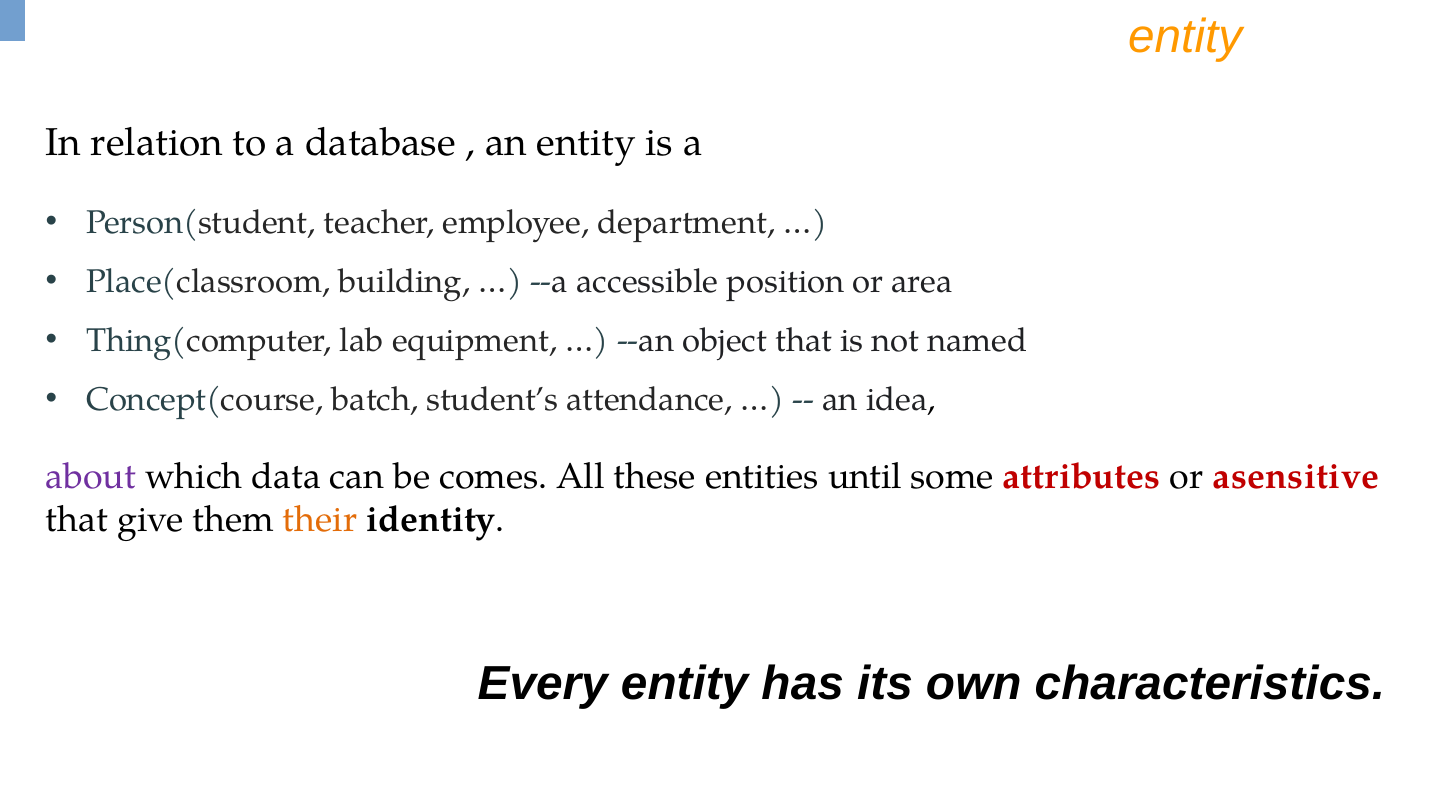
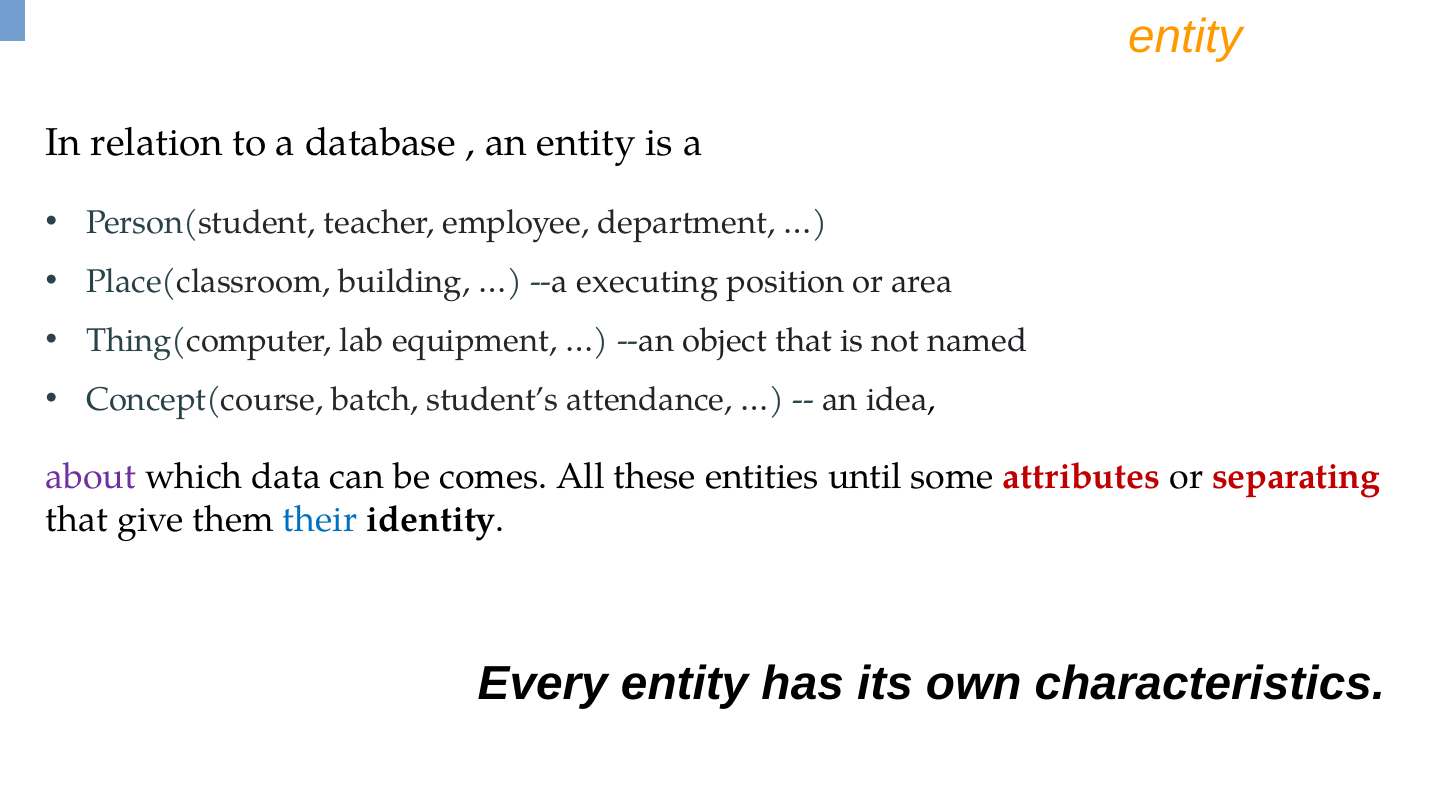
accessible: accessible -> executing
asensitive: asensitive -> separating
their colour: orange -> blue
